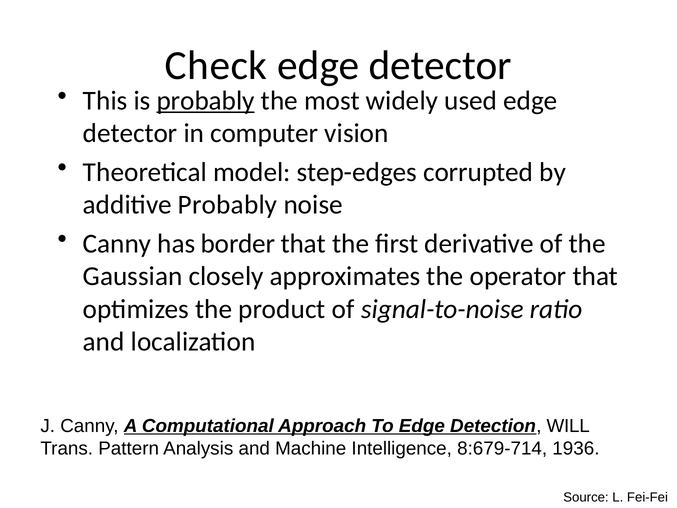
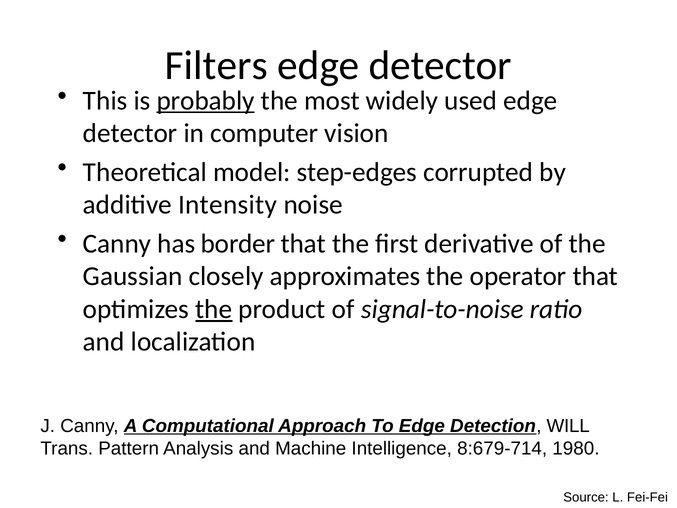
Check: Check -> Filters
additive Probably: Probably -> Intensity
the at (214, 309) underline: none -> present
1936: 1936 -> 1980
